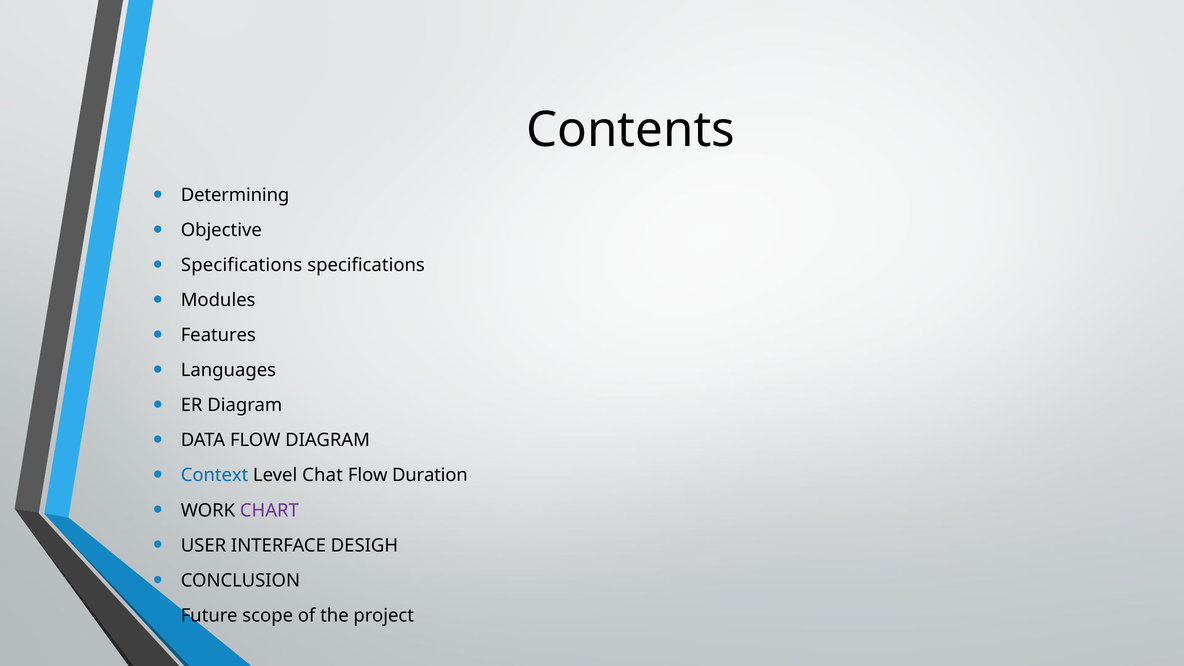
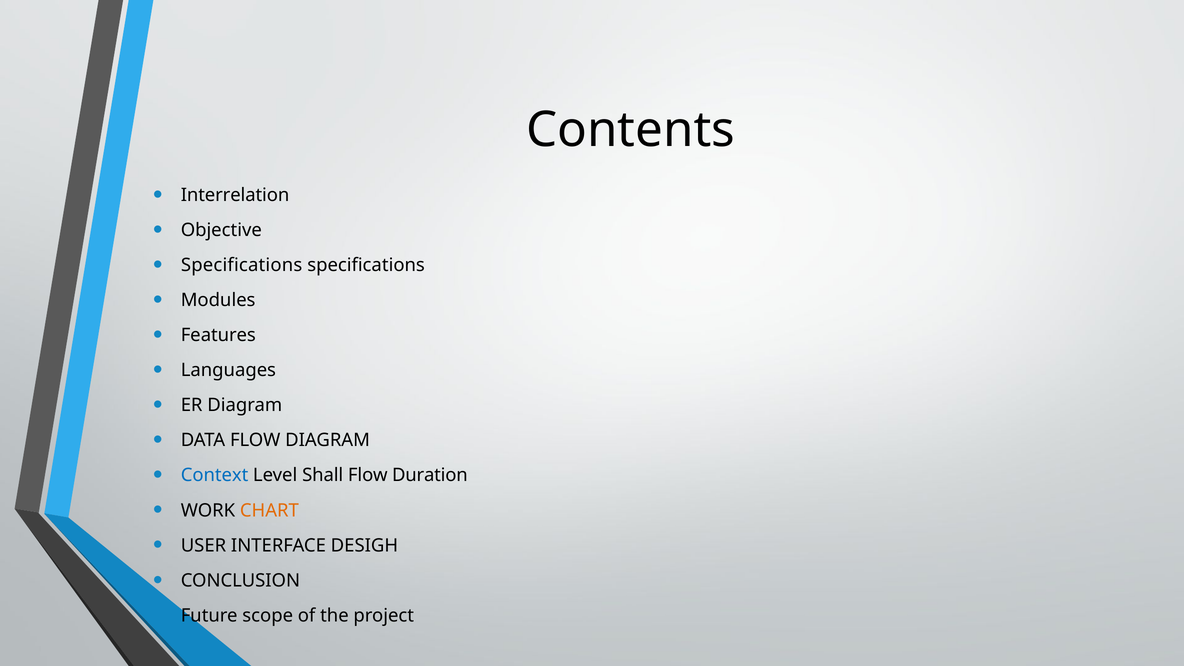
Determining: Determining -> Interrelation
Chat: Chat -> Shall
CHART colour: purple -> orange
